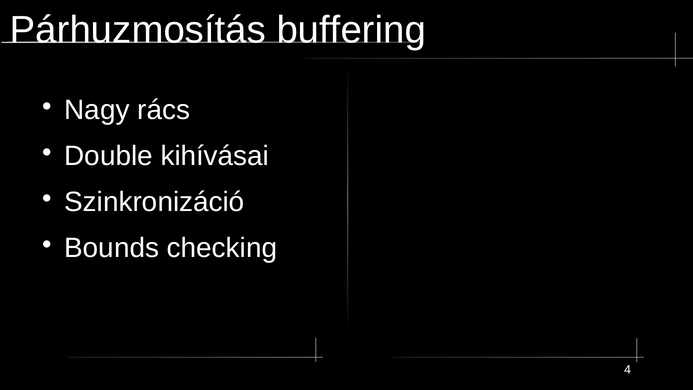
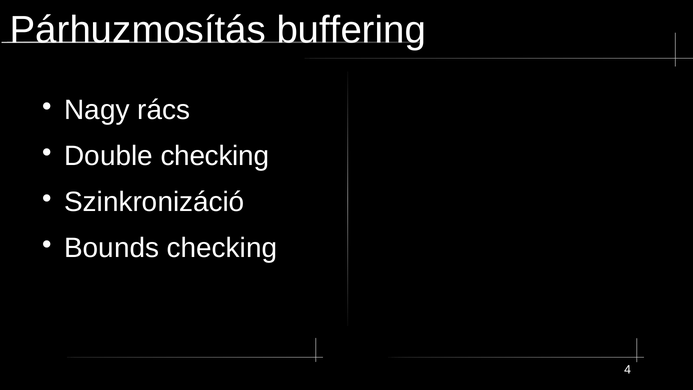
Double kihívásai: kihívásai -> checking
